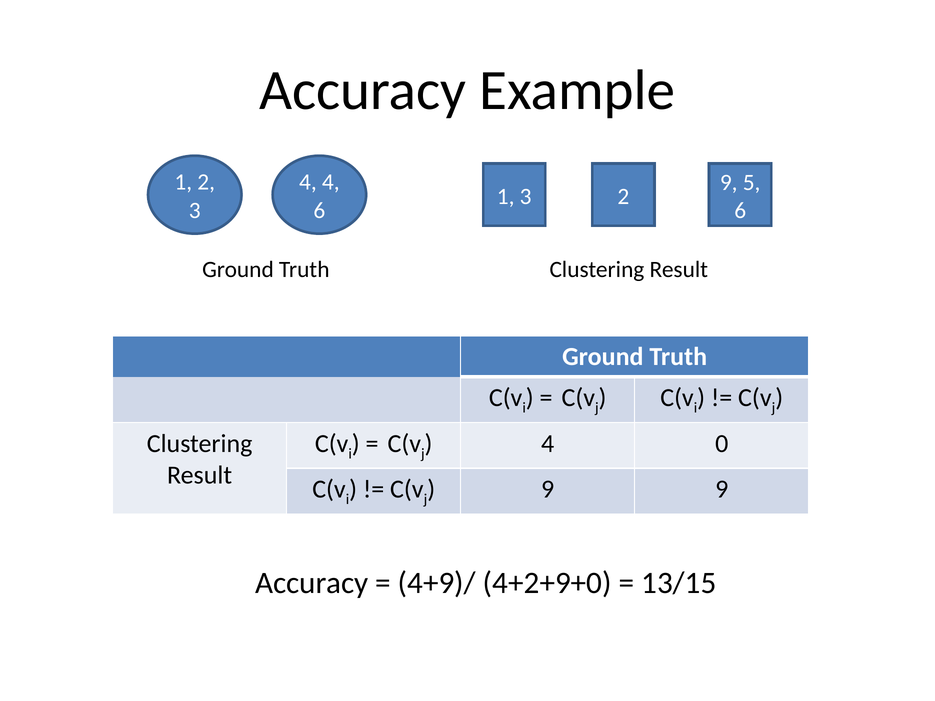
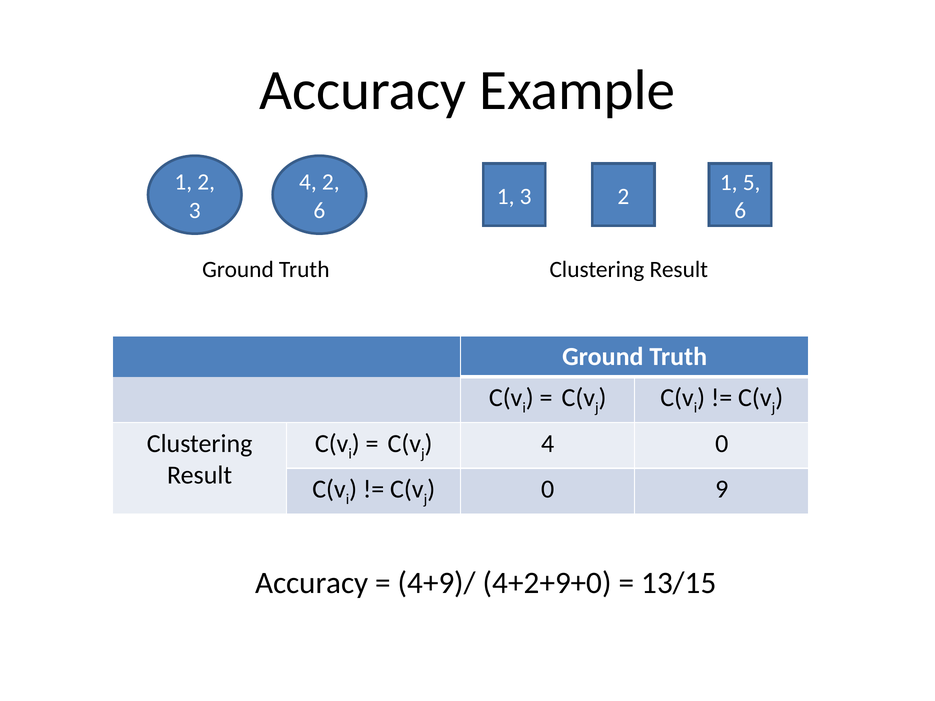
4 4: 4 -> 2
9 at (729, 182): 9 -> 1
9 at (548, 489): 9 -> 0
